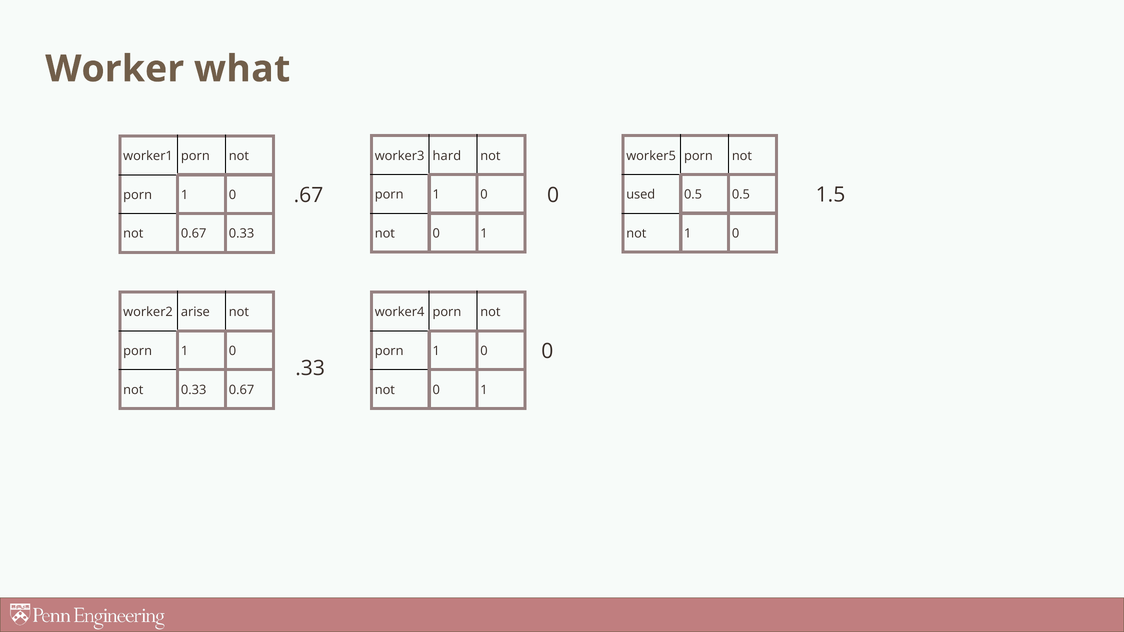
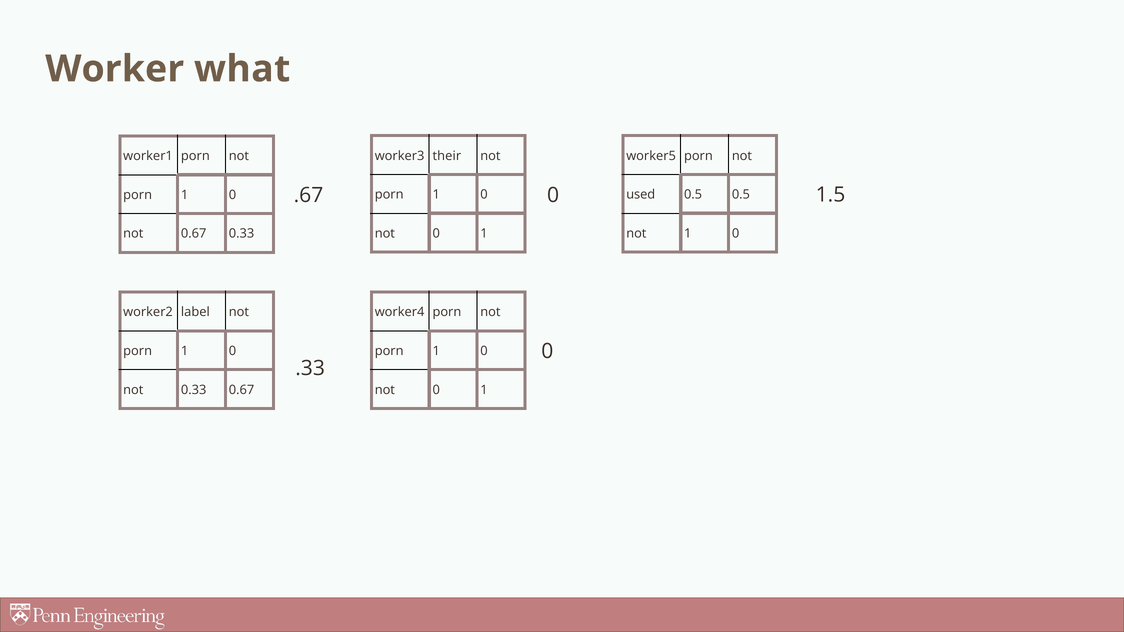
hard: hard -> their
arise: arise -> label
